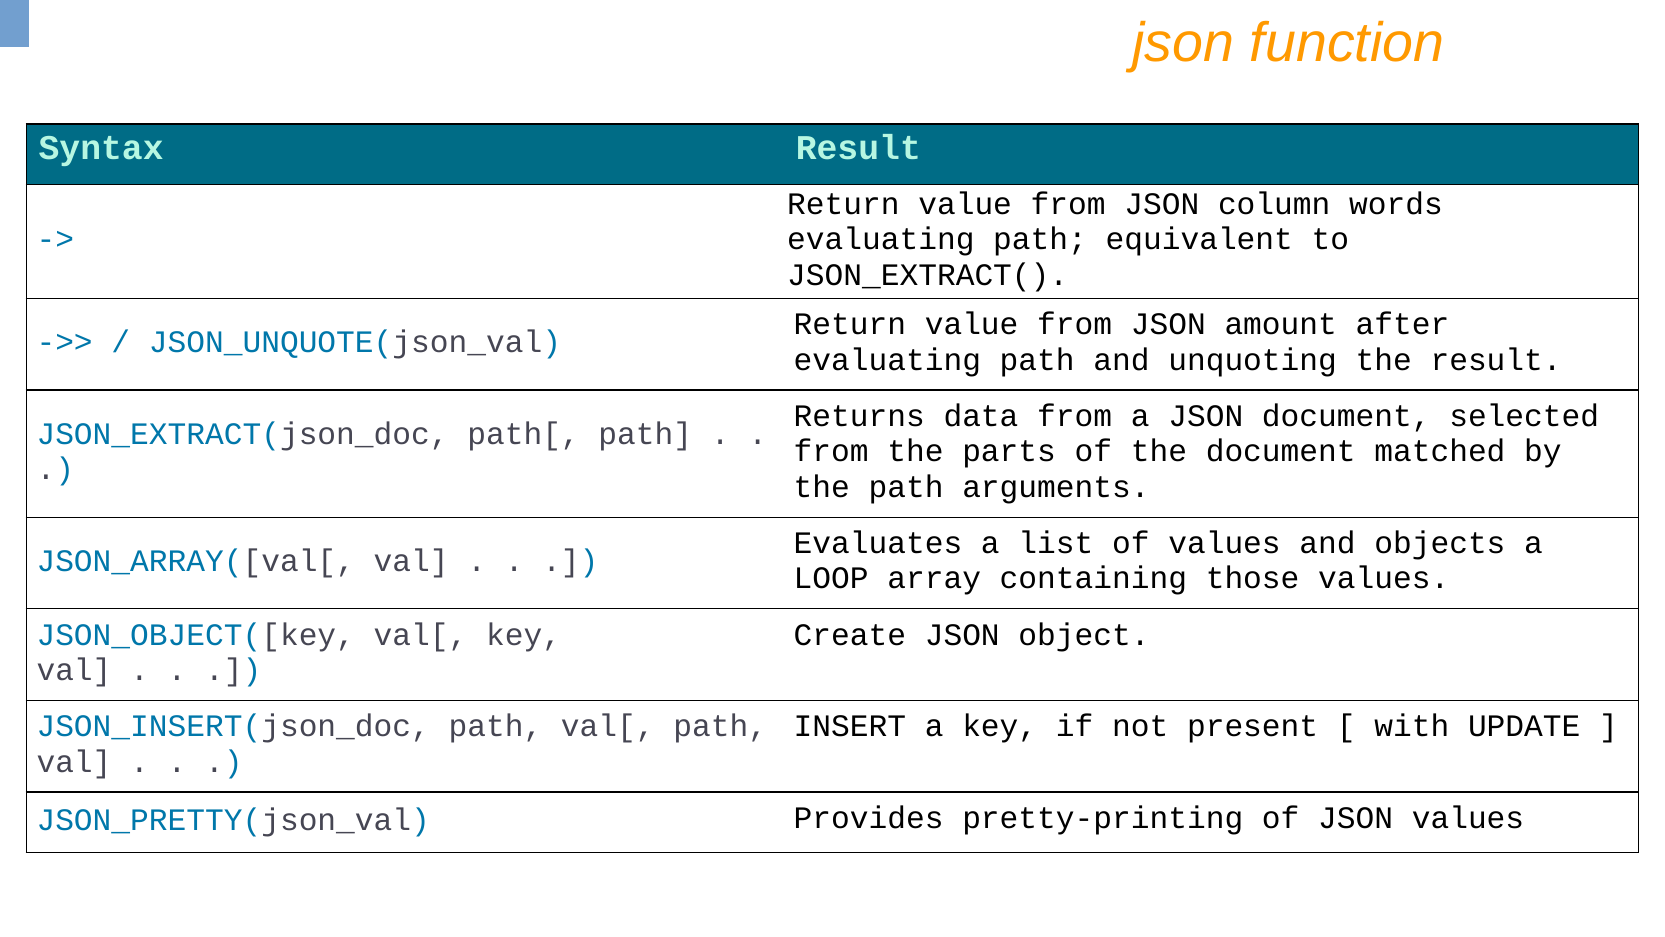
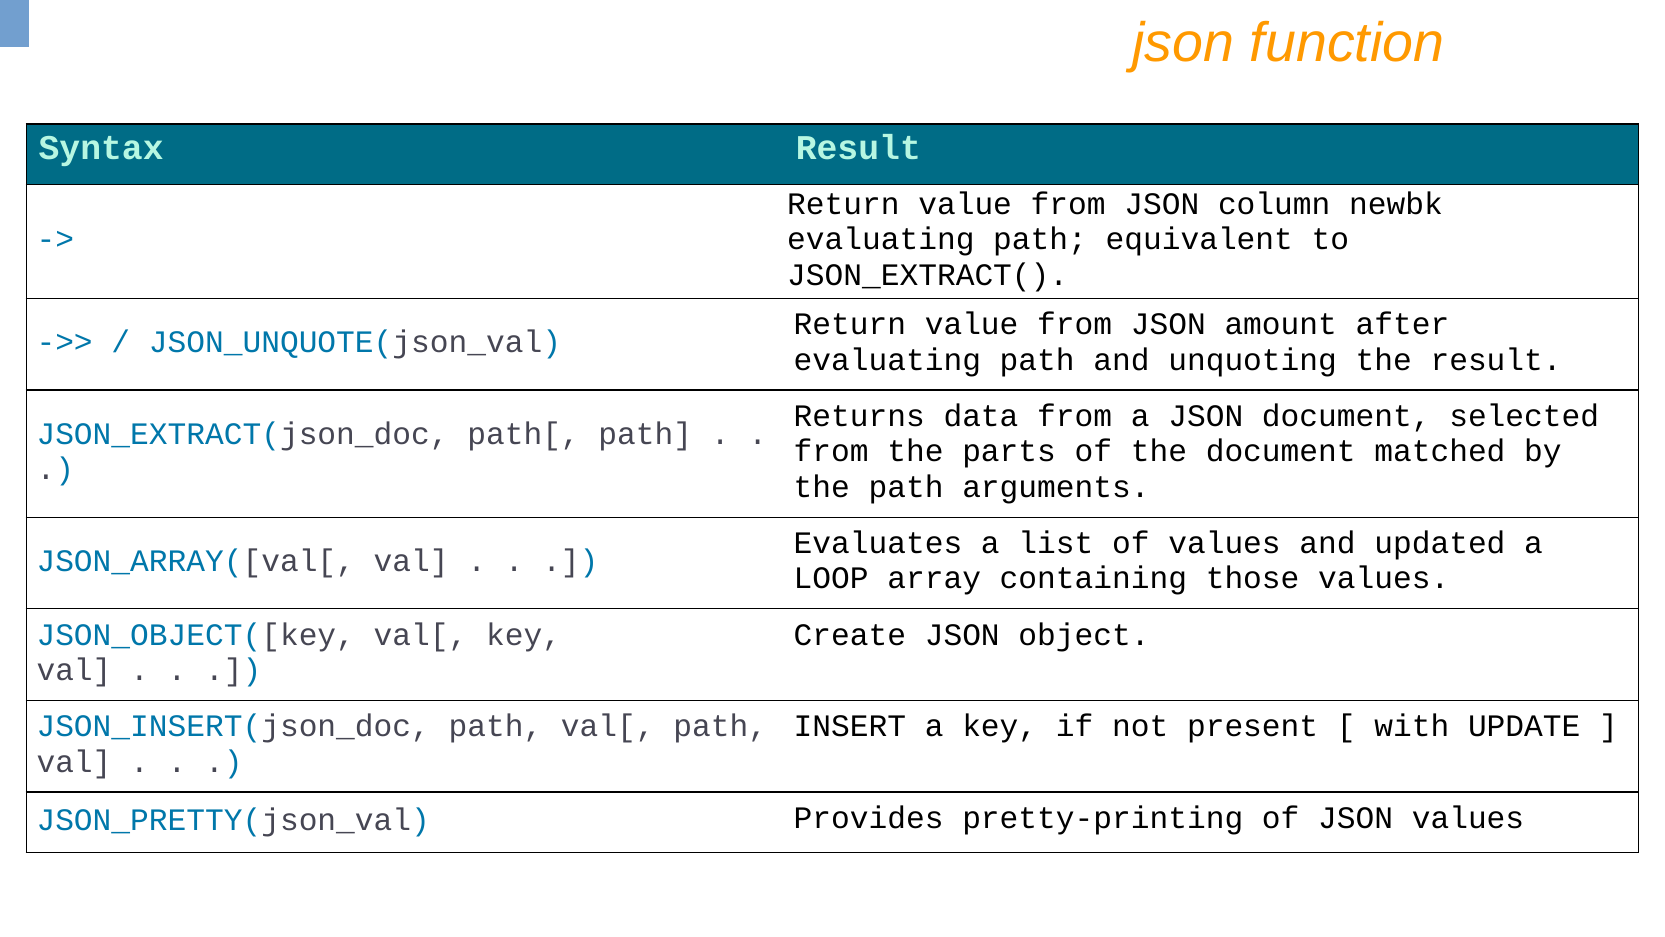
words: words -> newbk
objects: objects -> updated
